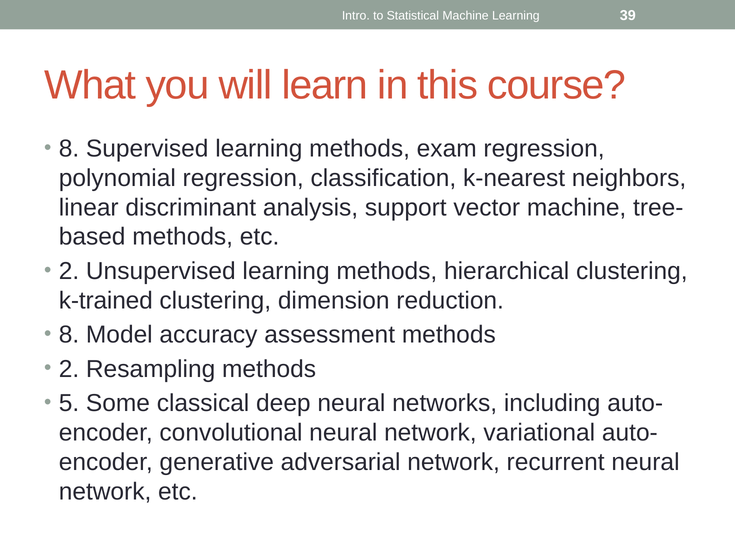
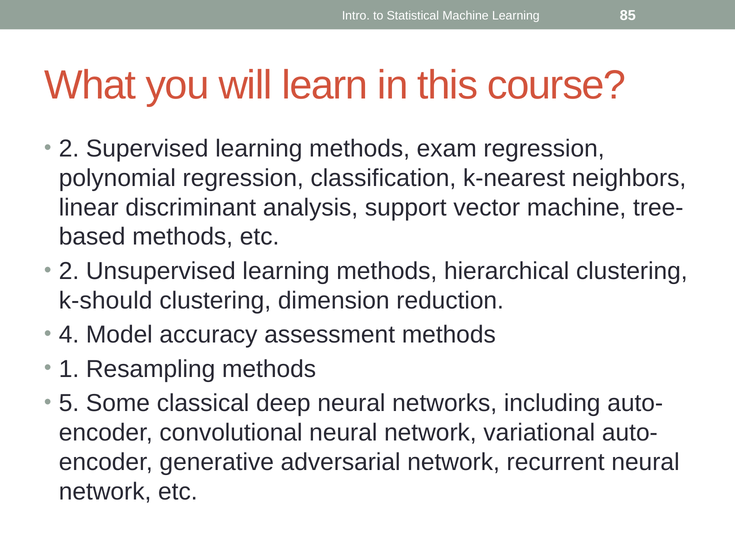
39: 39 -> 85
8 at (69, 149): 8 -> 2
k-trained: k-trained -> k-should
8 at (69, 335): 8 -> 4
2 at (69, 369): 2 -> 1
